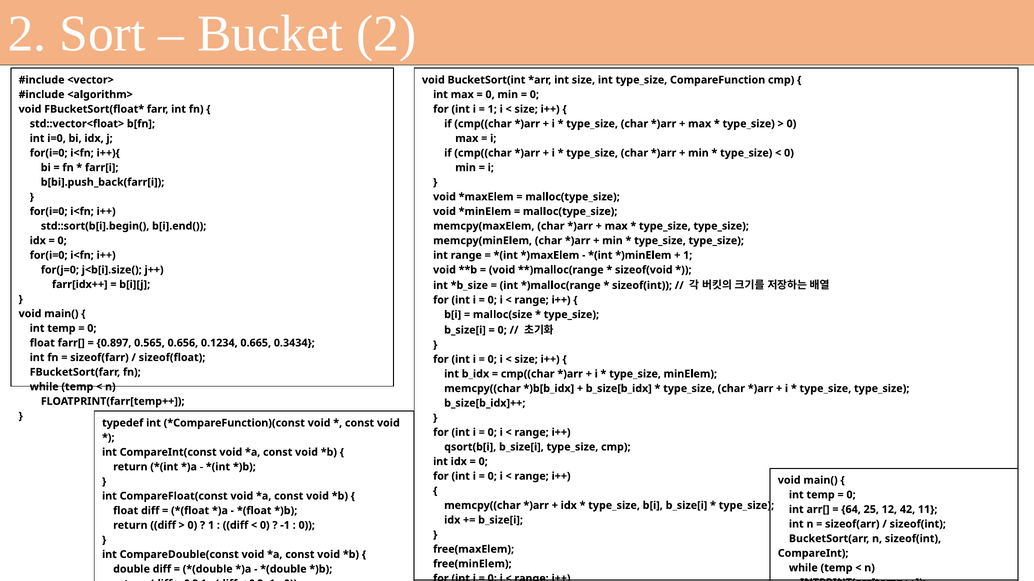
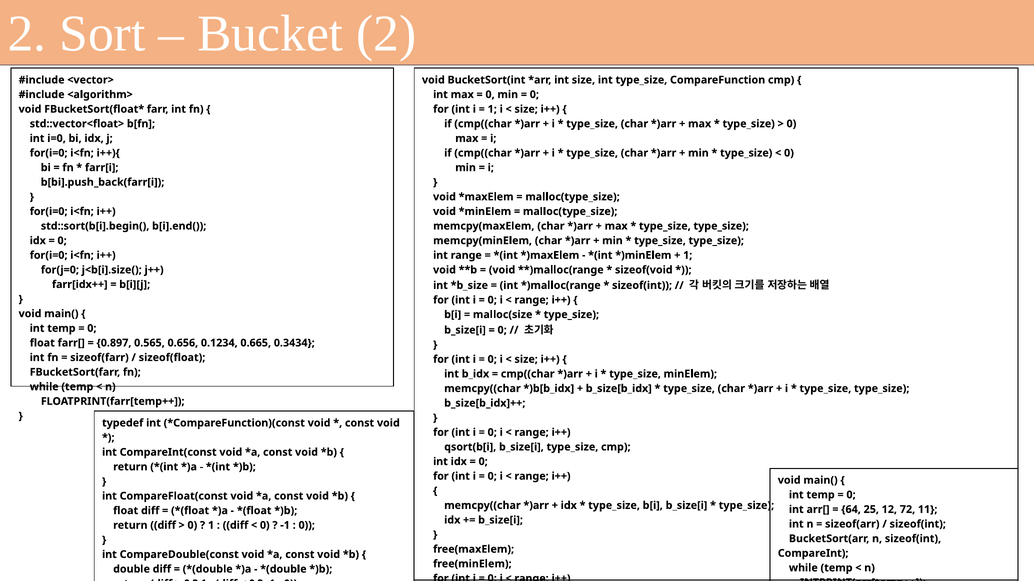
42: 42 -> 72
